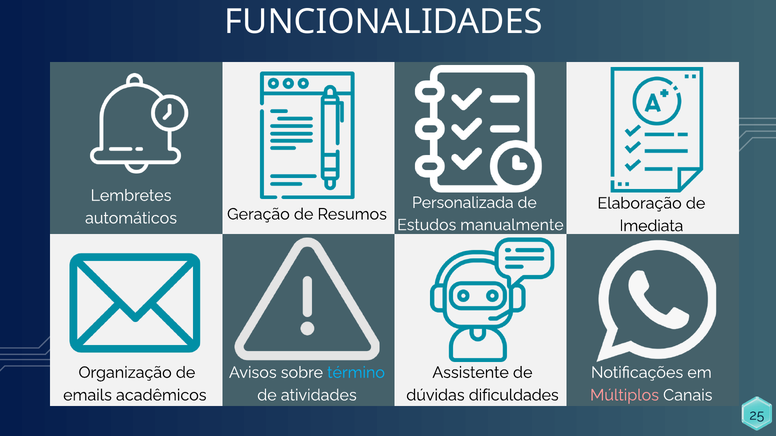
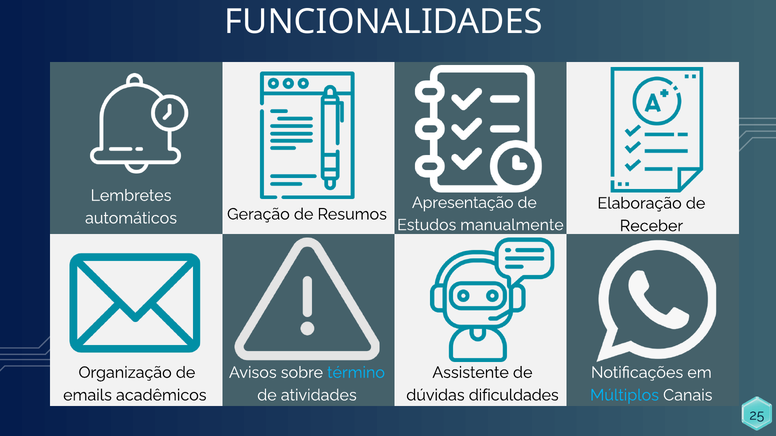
Personalizada: Personalizada -> Apresentação
Imediata: Imediata -> Receber
Múltiplos colour: pink -> light blue
